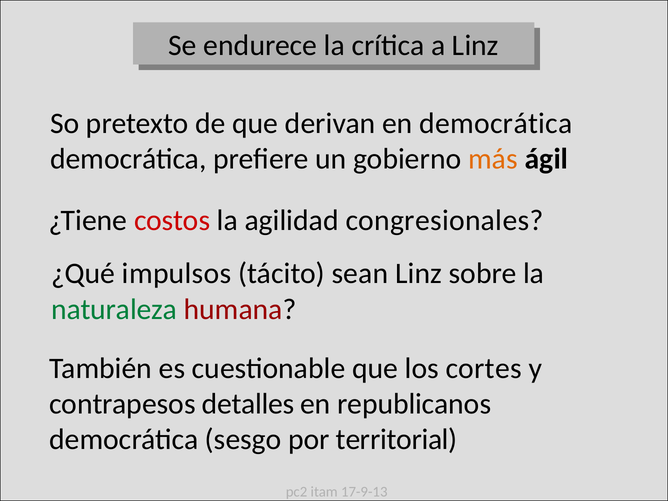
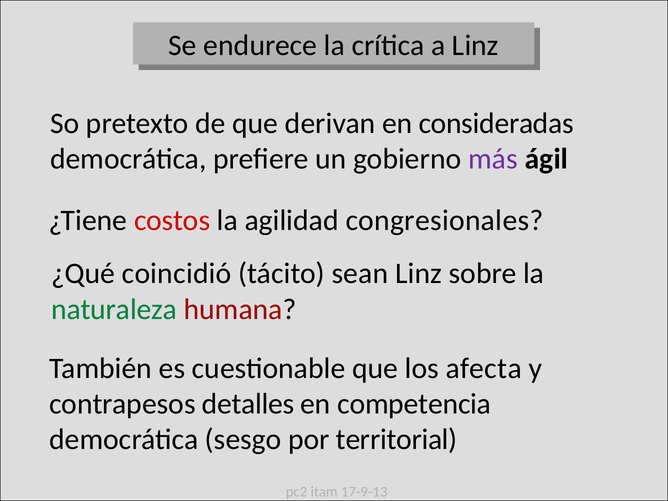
en democrática: democrática -> consideradas
más colour: orange -> purple
impulsos: impulsos -> coincidió
cortes: cortes -> afecta
republicanos: republicanos -> competencia
